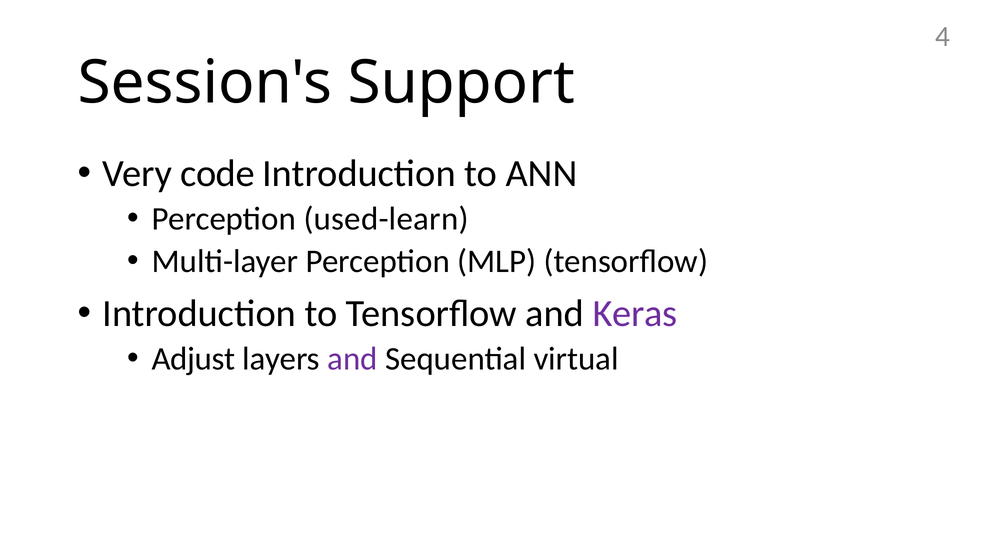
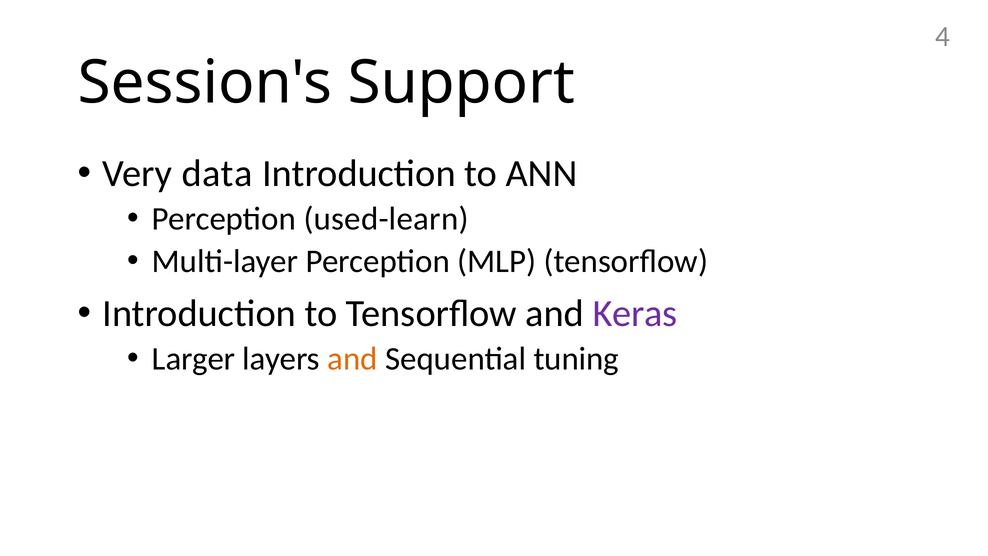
code: code -> data
Adjust: Adjust -> Larger
and at (352, 359) colour: purple -> orange
virtual: virtual -> tuning
